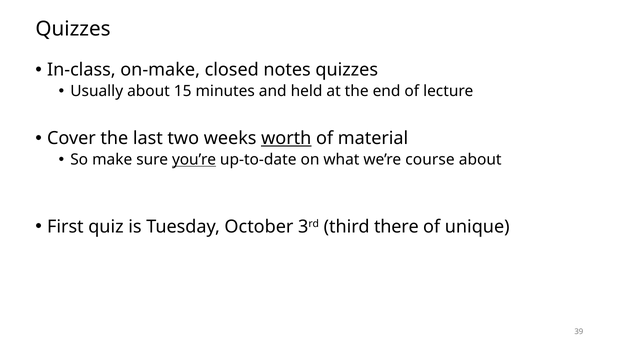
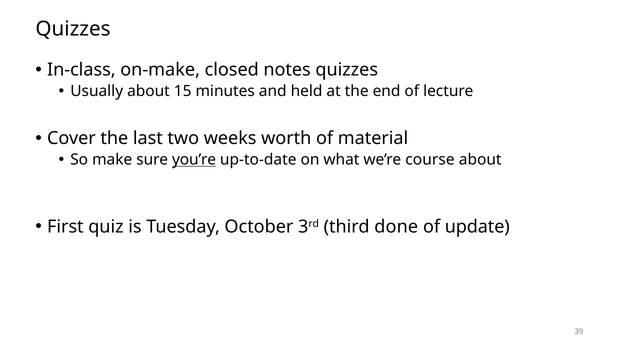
worth underline: present -> none
there: there -> done
unique: unique -> update
